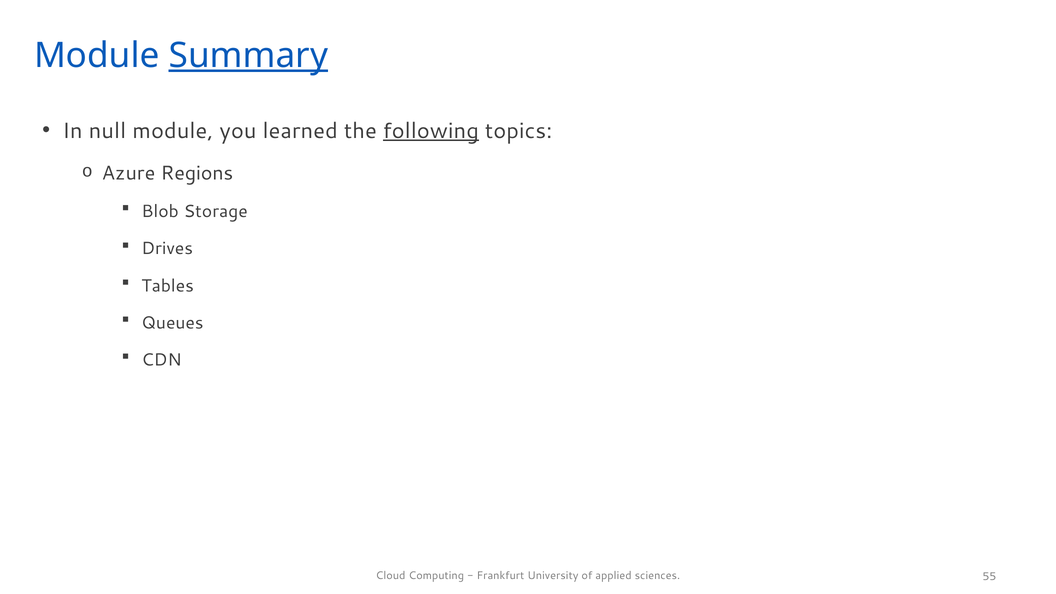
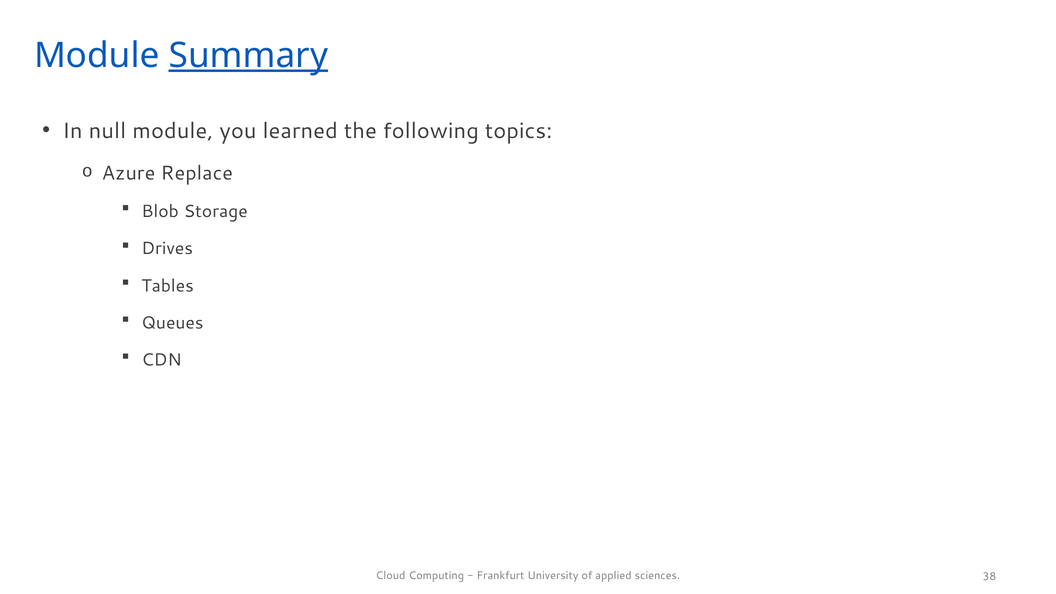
following underline: present -> none
Regions: Regions -> Replace
55: 55 -> 38
